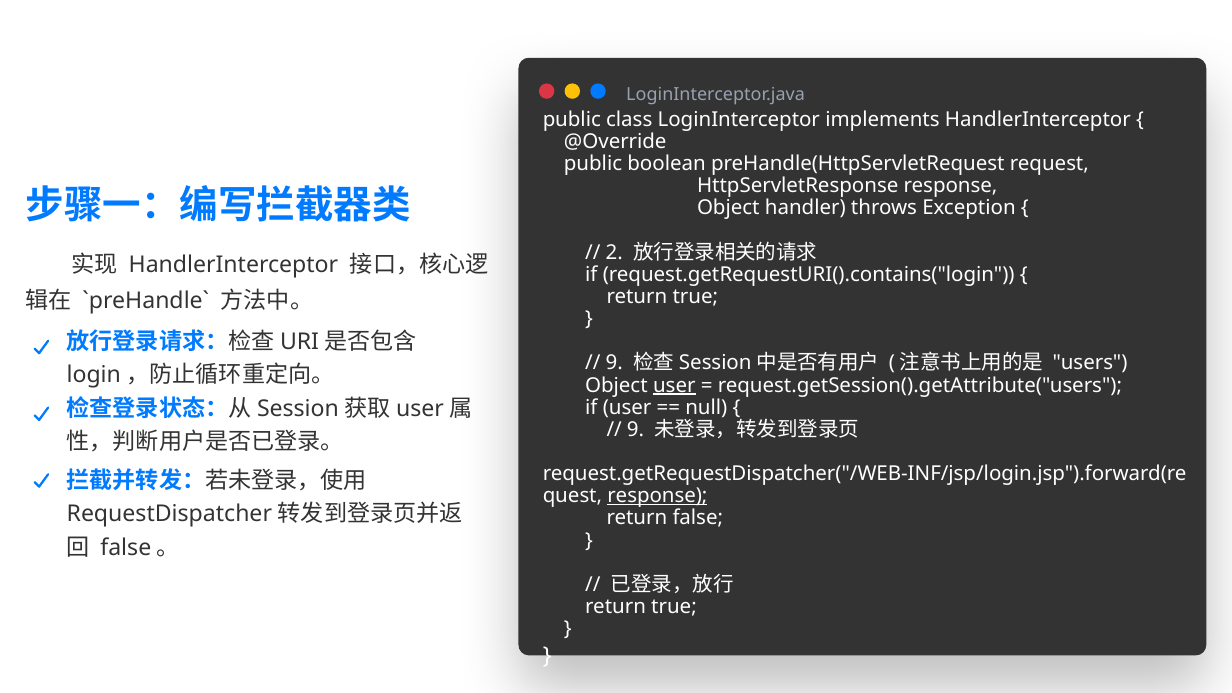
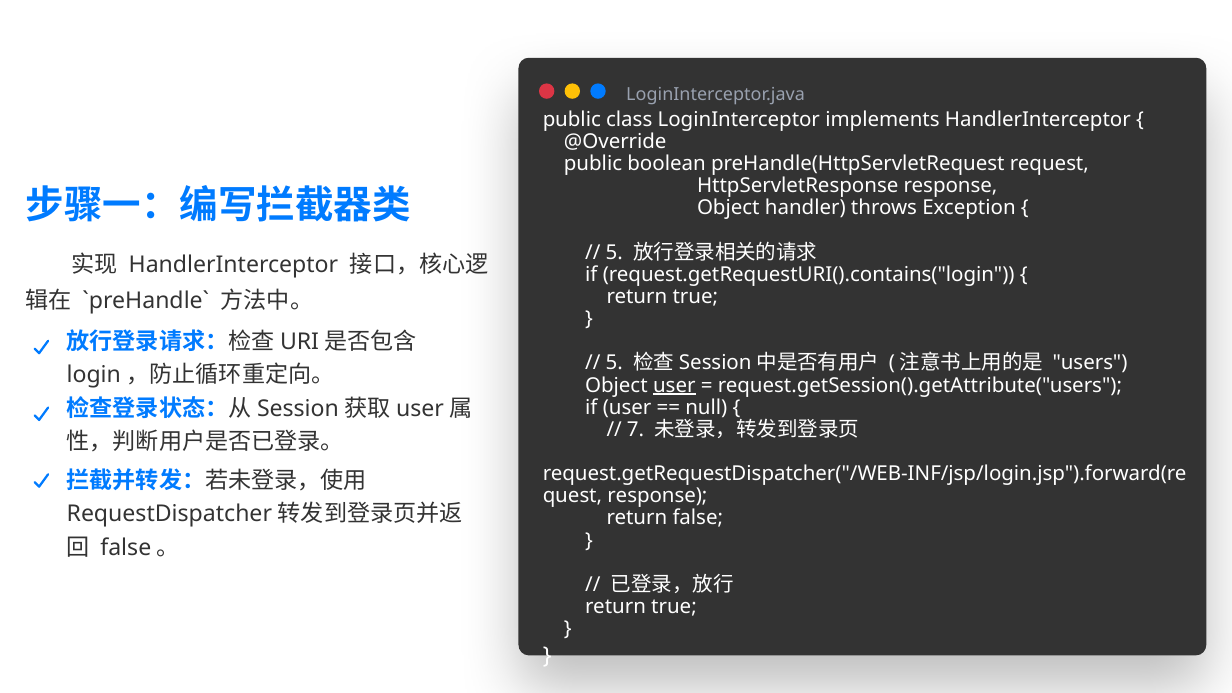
2 at (614, 252): 2 -> 5
9 at (614, 363): 9 -> 5
9 at (636, 430): 9 -> 7
response at (657, 496) underline: present -> none
